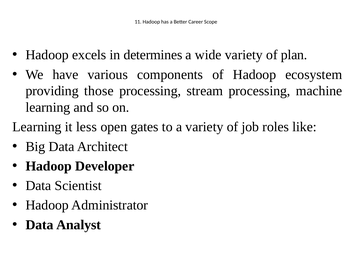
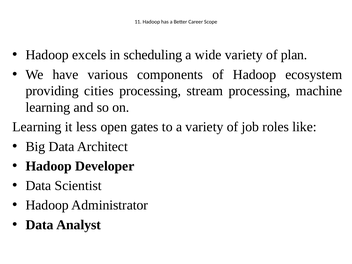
determines: determines -> scheduling
those: those -> cities
